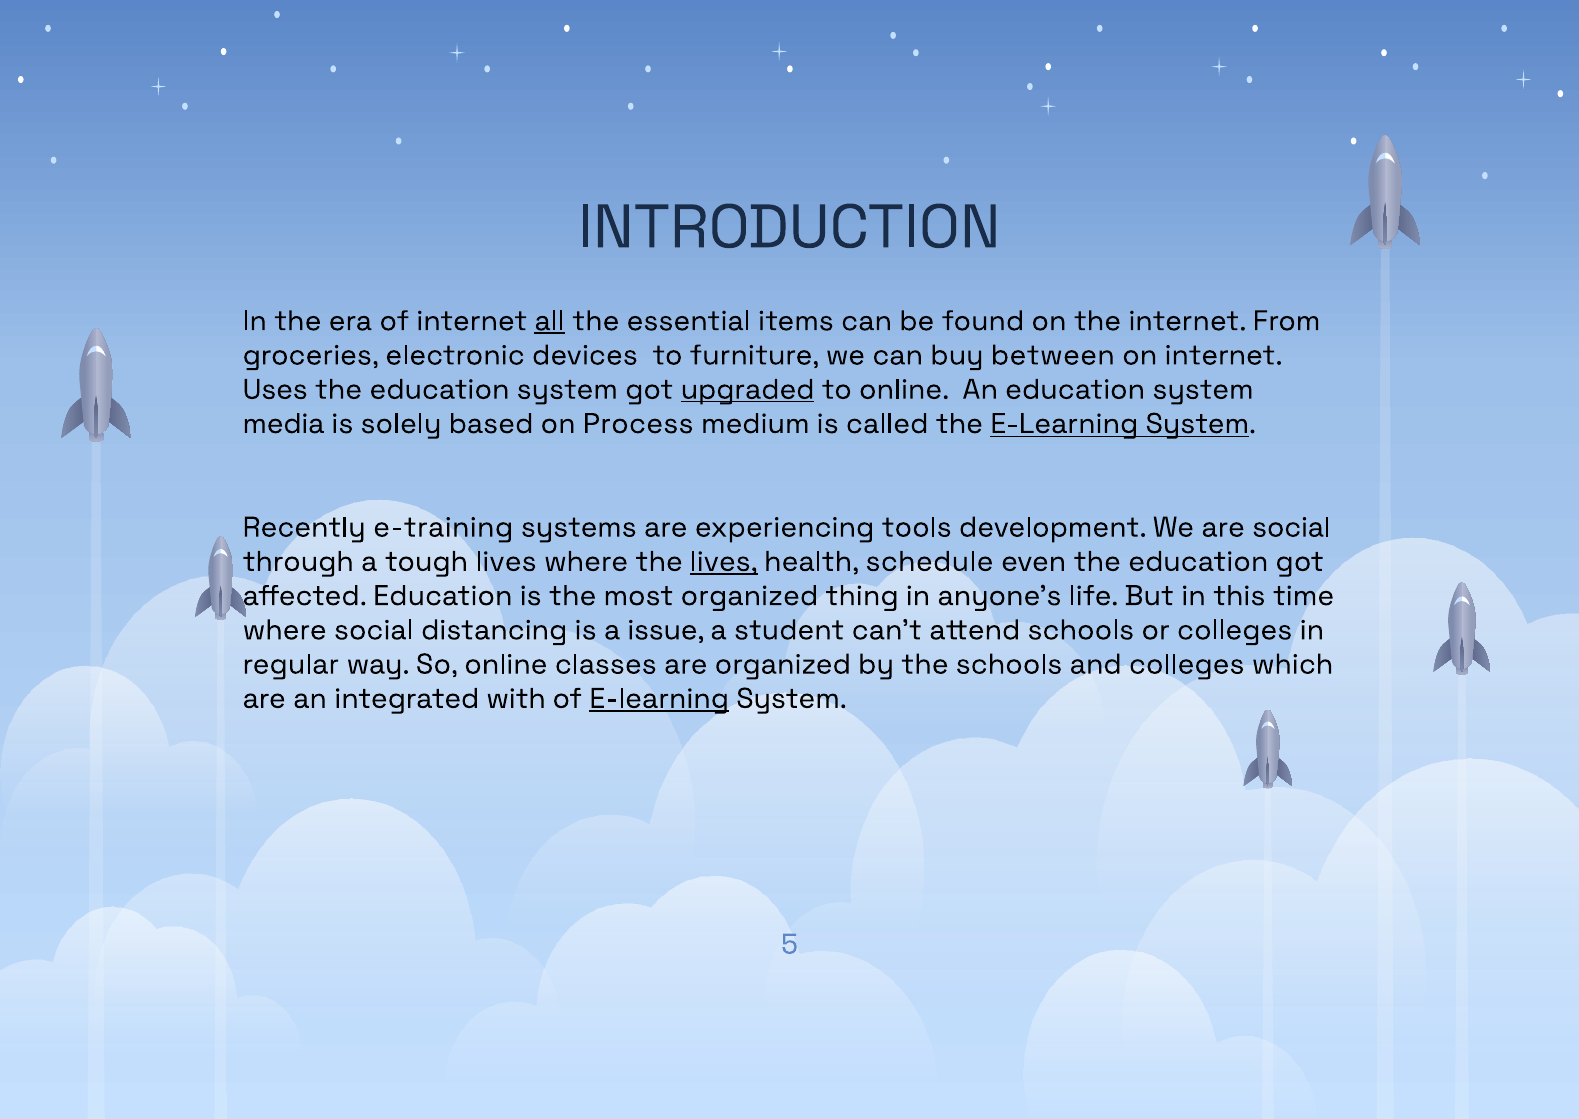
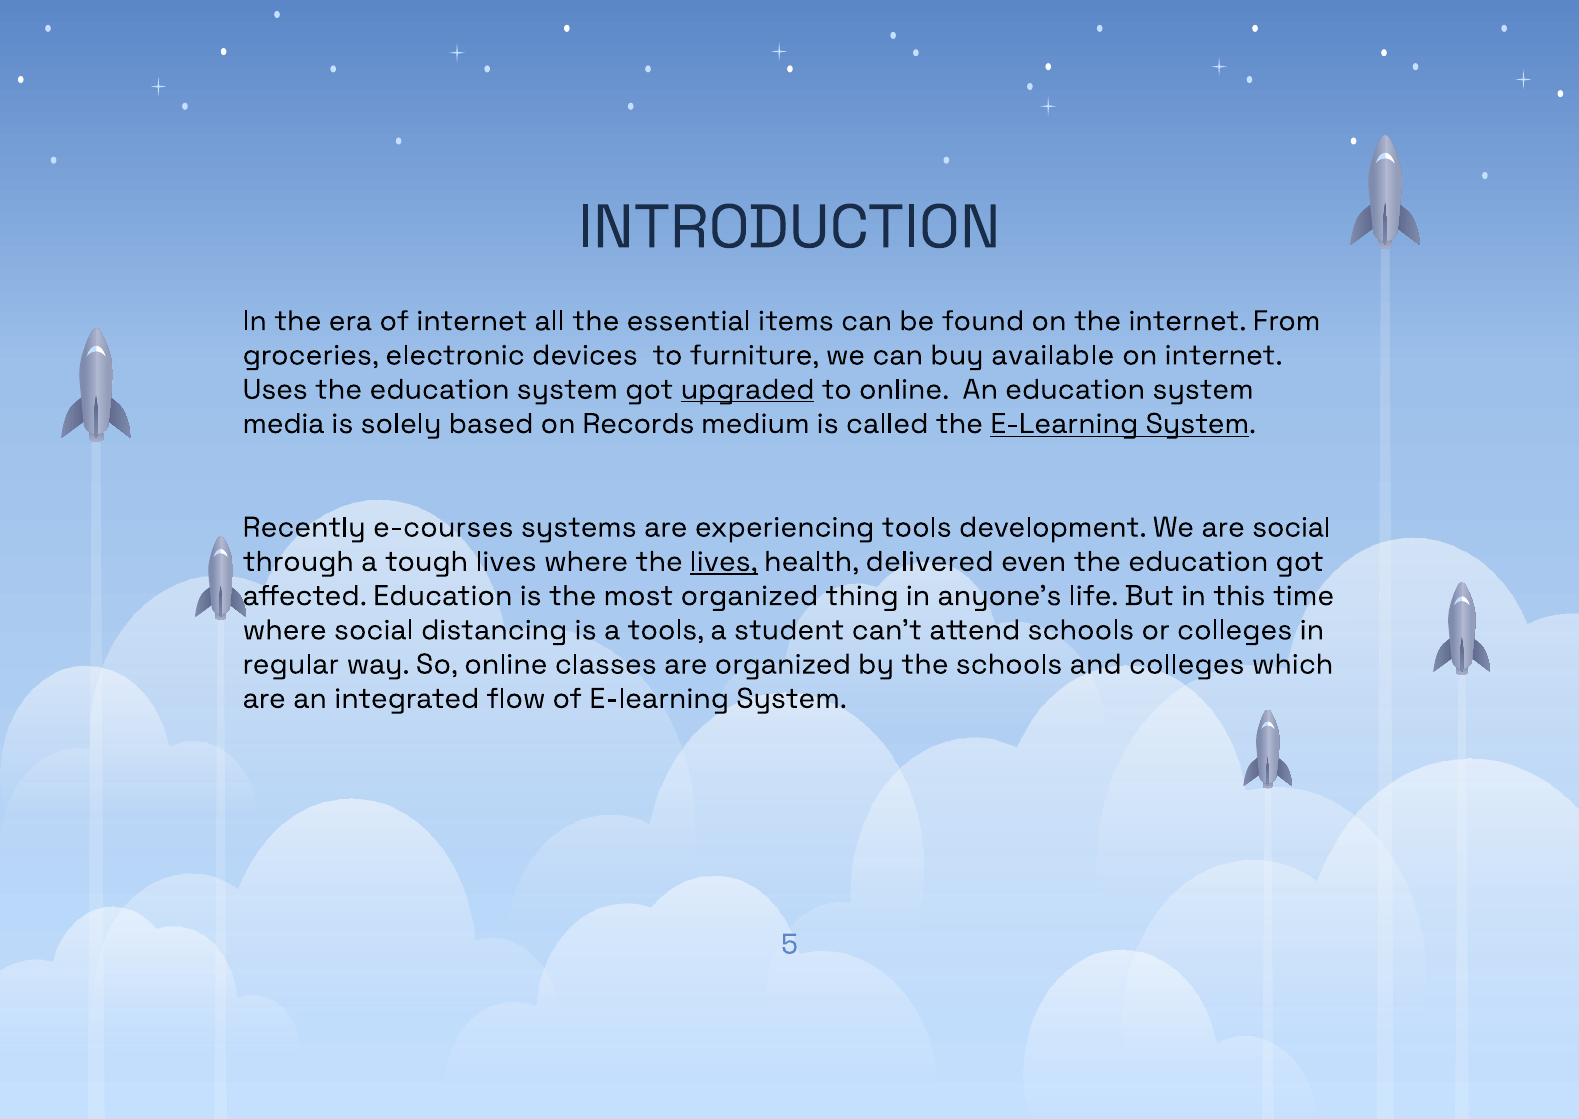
all underline: present -> none
between: between -> available
Process: Process -> Records
e-training: e-training -> e-courses
schedule: schedule -> delivered
a issue: issue -> tools
with: with -> flow
E-learning at (659, 698) underline: present -> none
